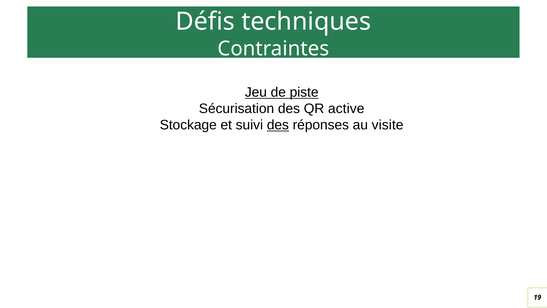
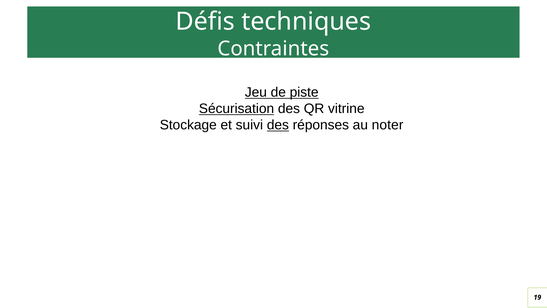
Sécurisation underline: none -> present
active: active -> vitrine
visite: visite -> noter
